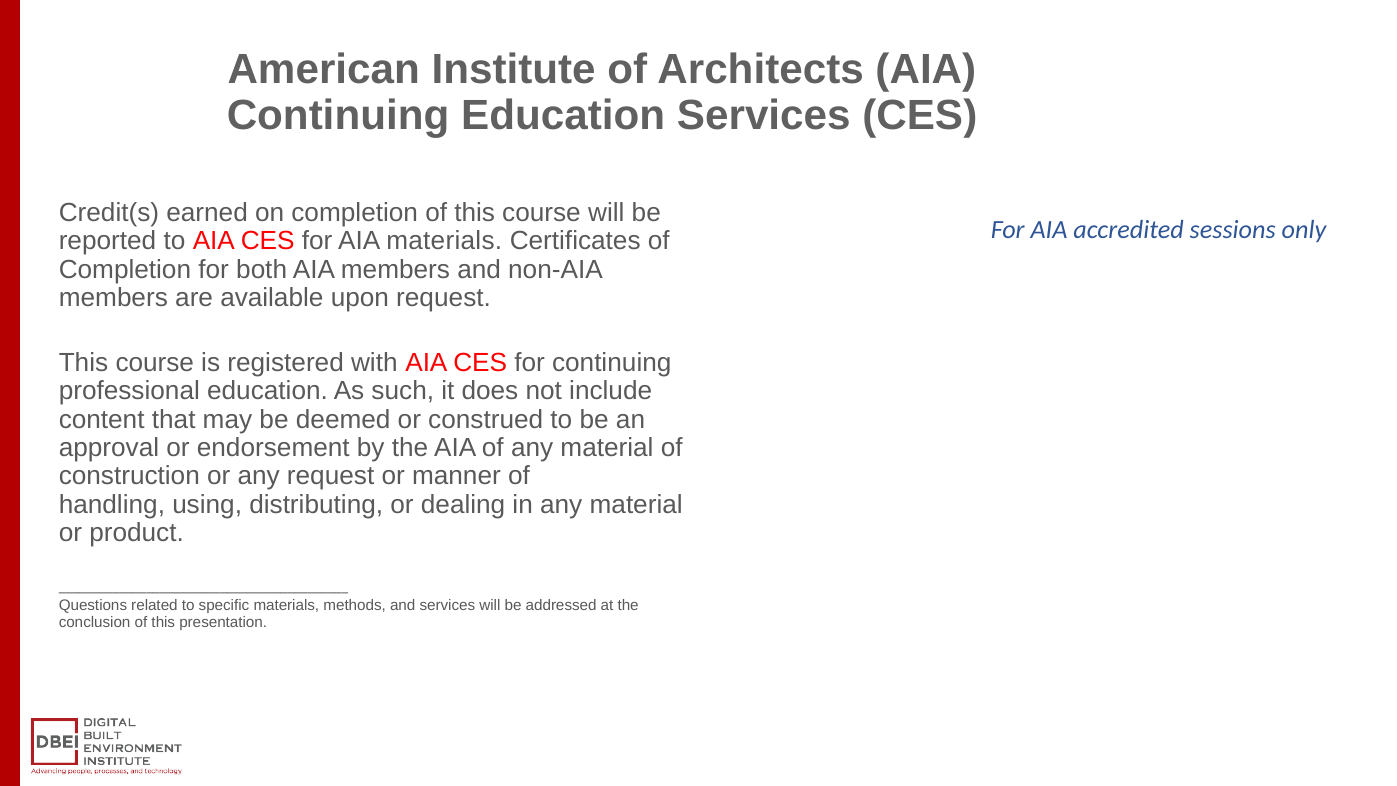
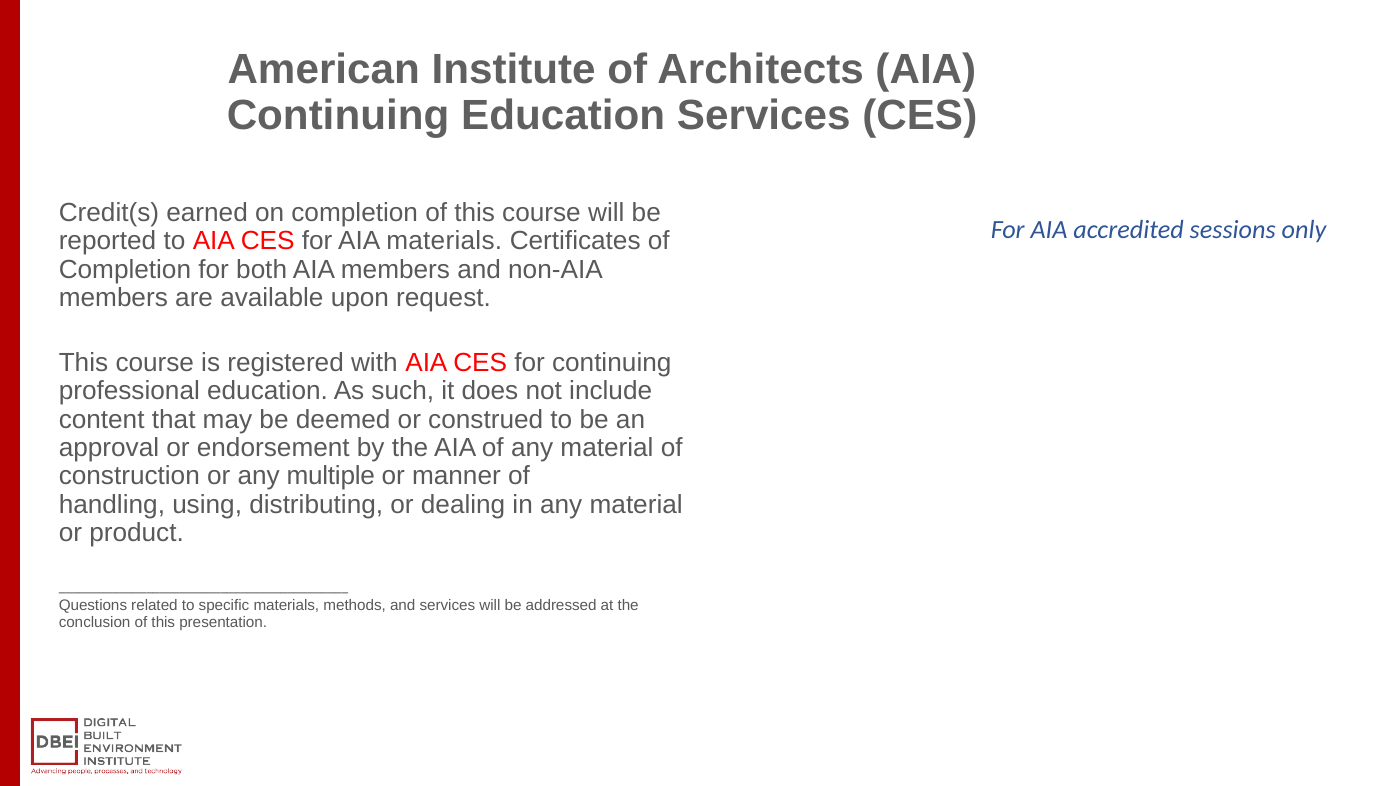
any request: request -> multiple
